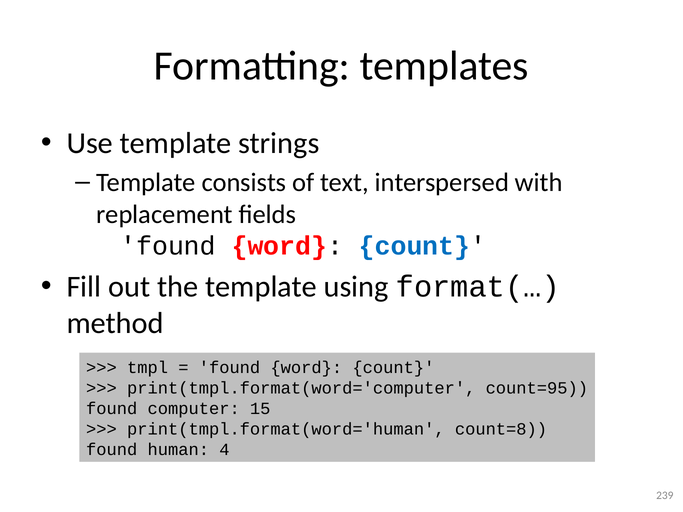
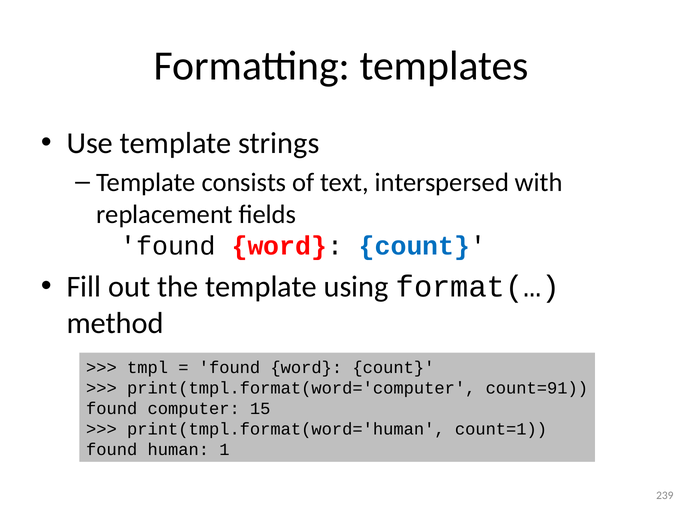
count=95: count=95 -> count=91
count=8: count=8 -> count=1
4: 4 -> 1
